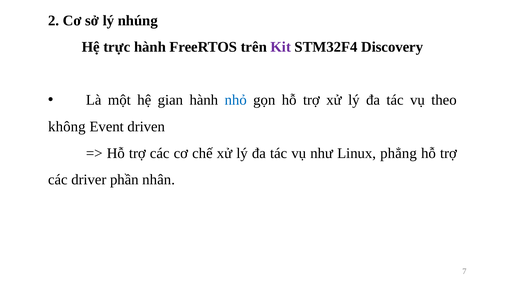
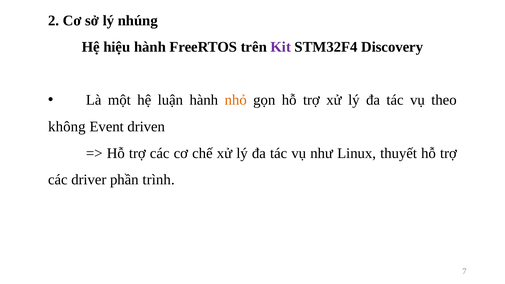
trực: trực -> hiệu
gian: gian -> luận
nhỏ colour: blue -> orange
phẳng: phẳng -> thuyết
nhân: nhân -> trình
